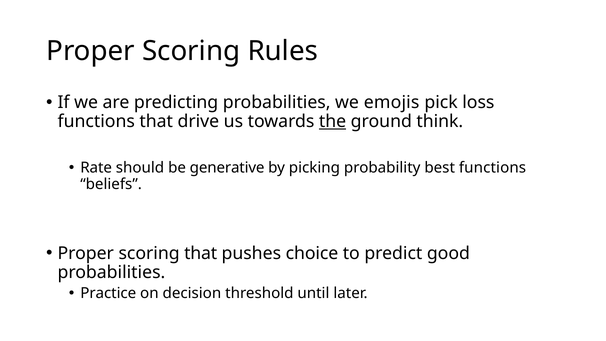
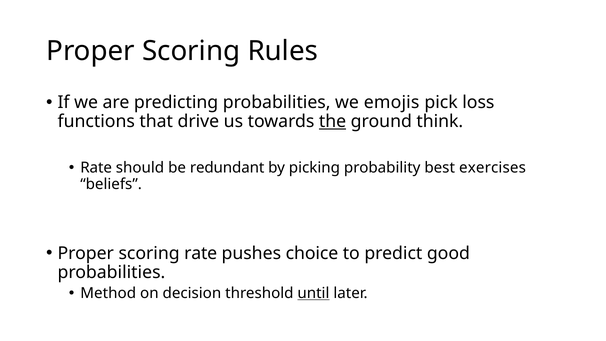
generative: generative -> redundant
best functions: functions -> exercises
scoring that: that -> rate
Practice: Practice -> Method
until underline: none -> present
